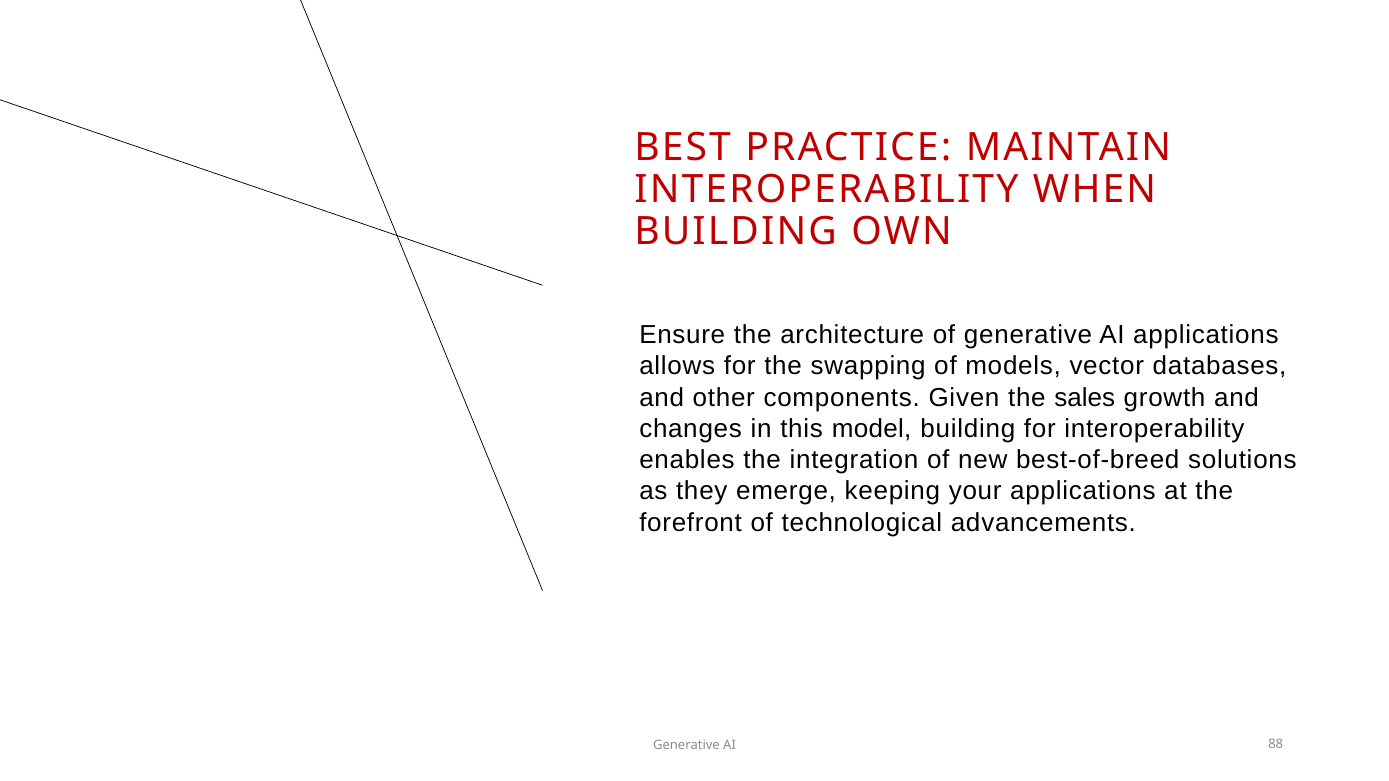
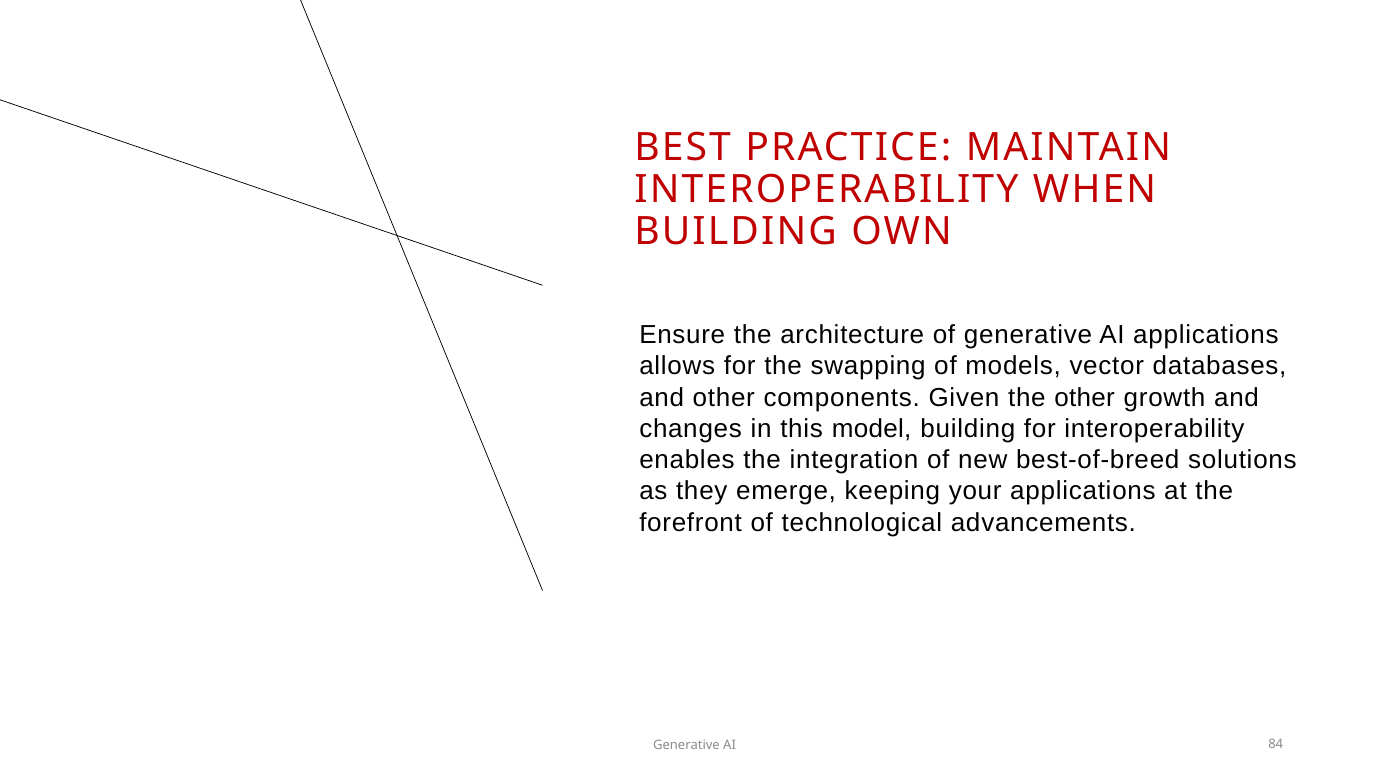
the sales: sales -> other
88: 88 -> 84
